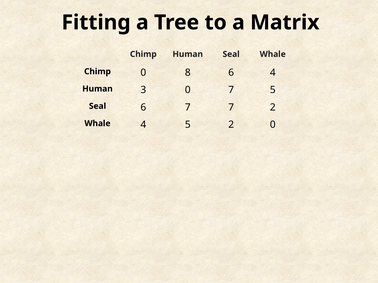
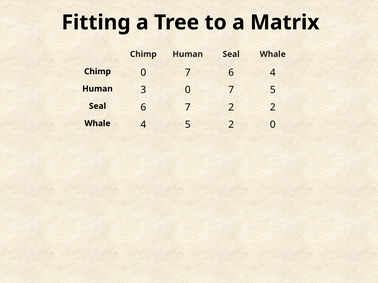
Chimp 0 8: 8 -> 7
7 7: 7 -> 2
